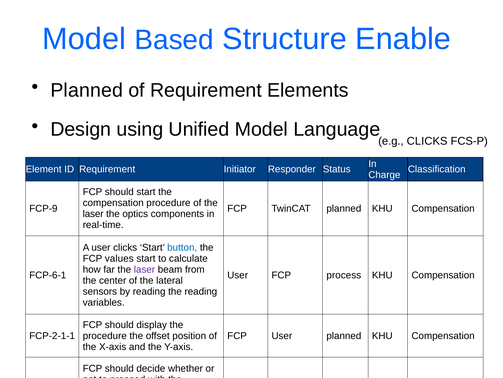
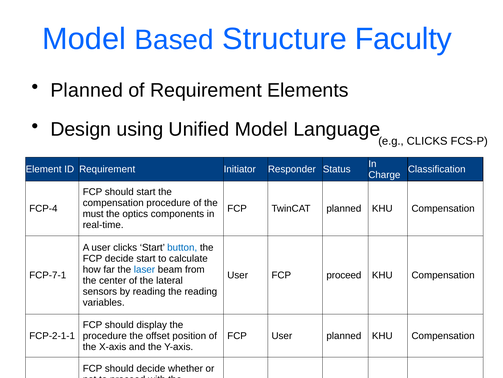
Enable: Enable -> Faculty
FCP-9: FCP-9 -> FCP-4
laser at (93, 214): laser -> must
FCP values: values -> decide
laser at (144, 269) colour: purple -> blue
FCP-6-1: FCP-6-1 -> FCP-7-1
FCP process: process -> proceed
